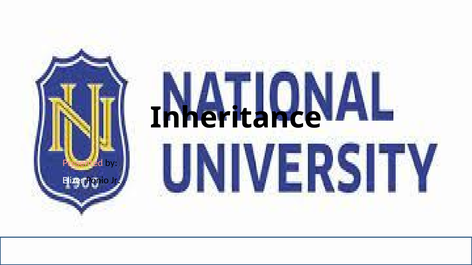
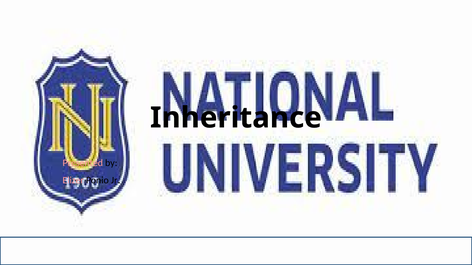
Elizer colour: white -> pink
